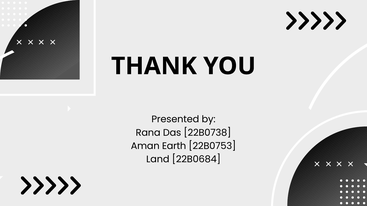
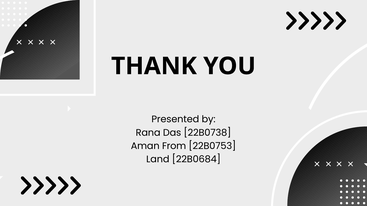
Earth: Earth -> From
